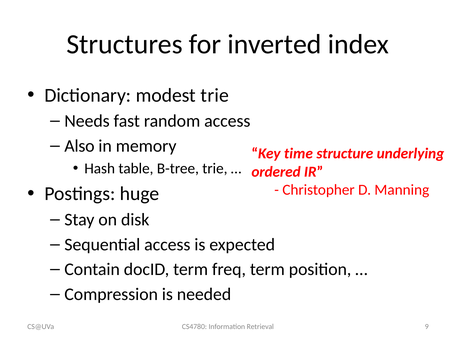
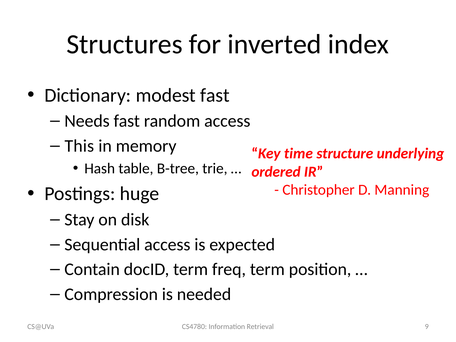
modest trie: trie -> fast
Also: Also -> This
